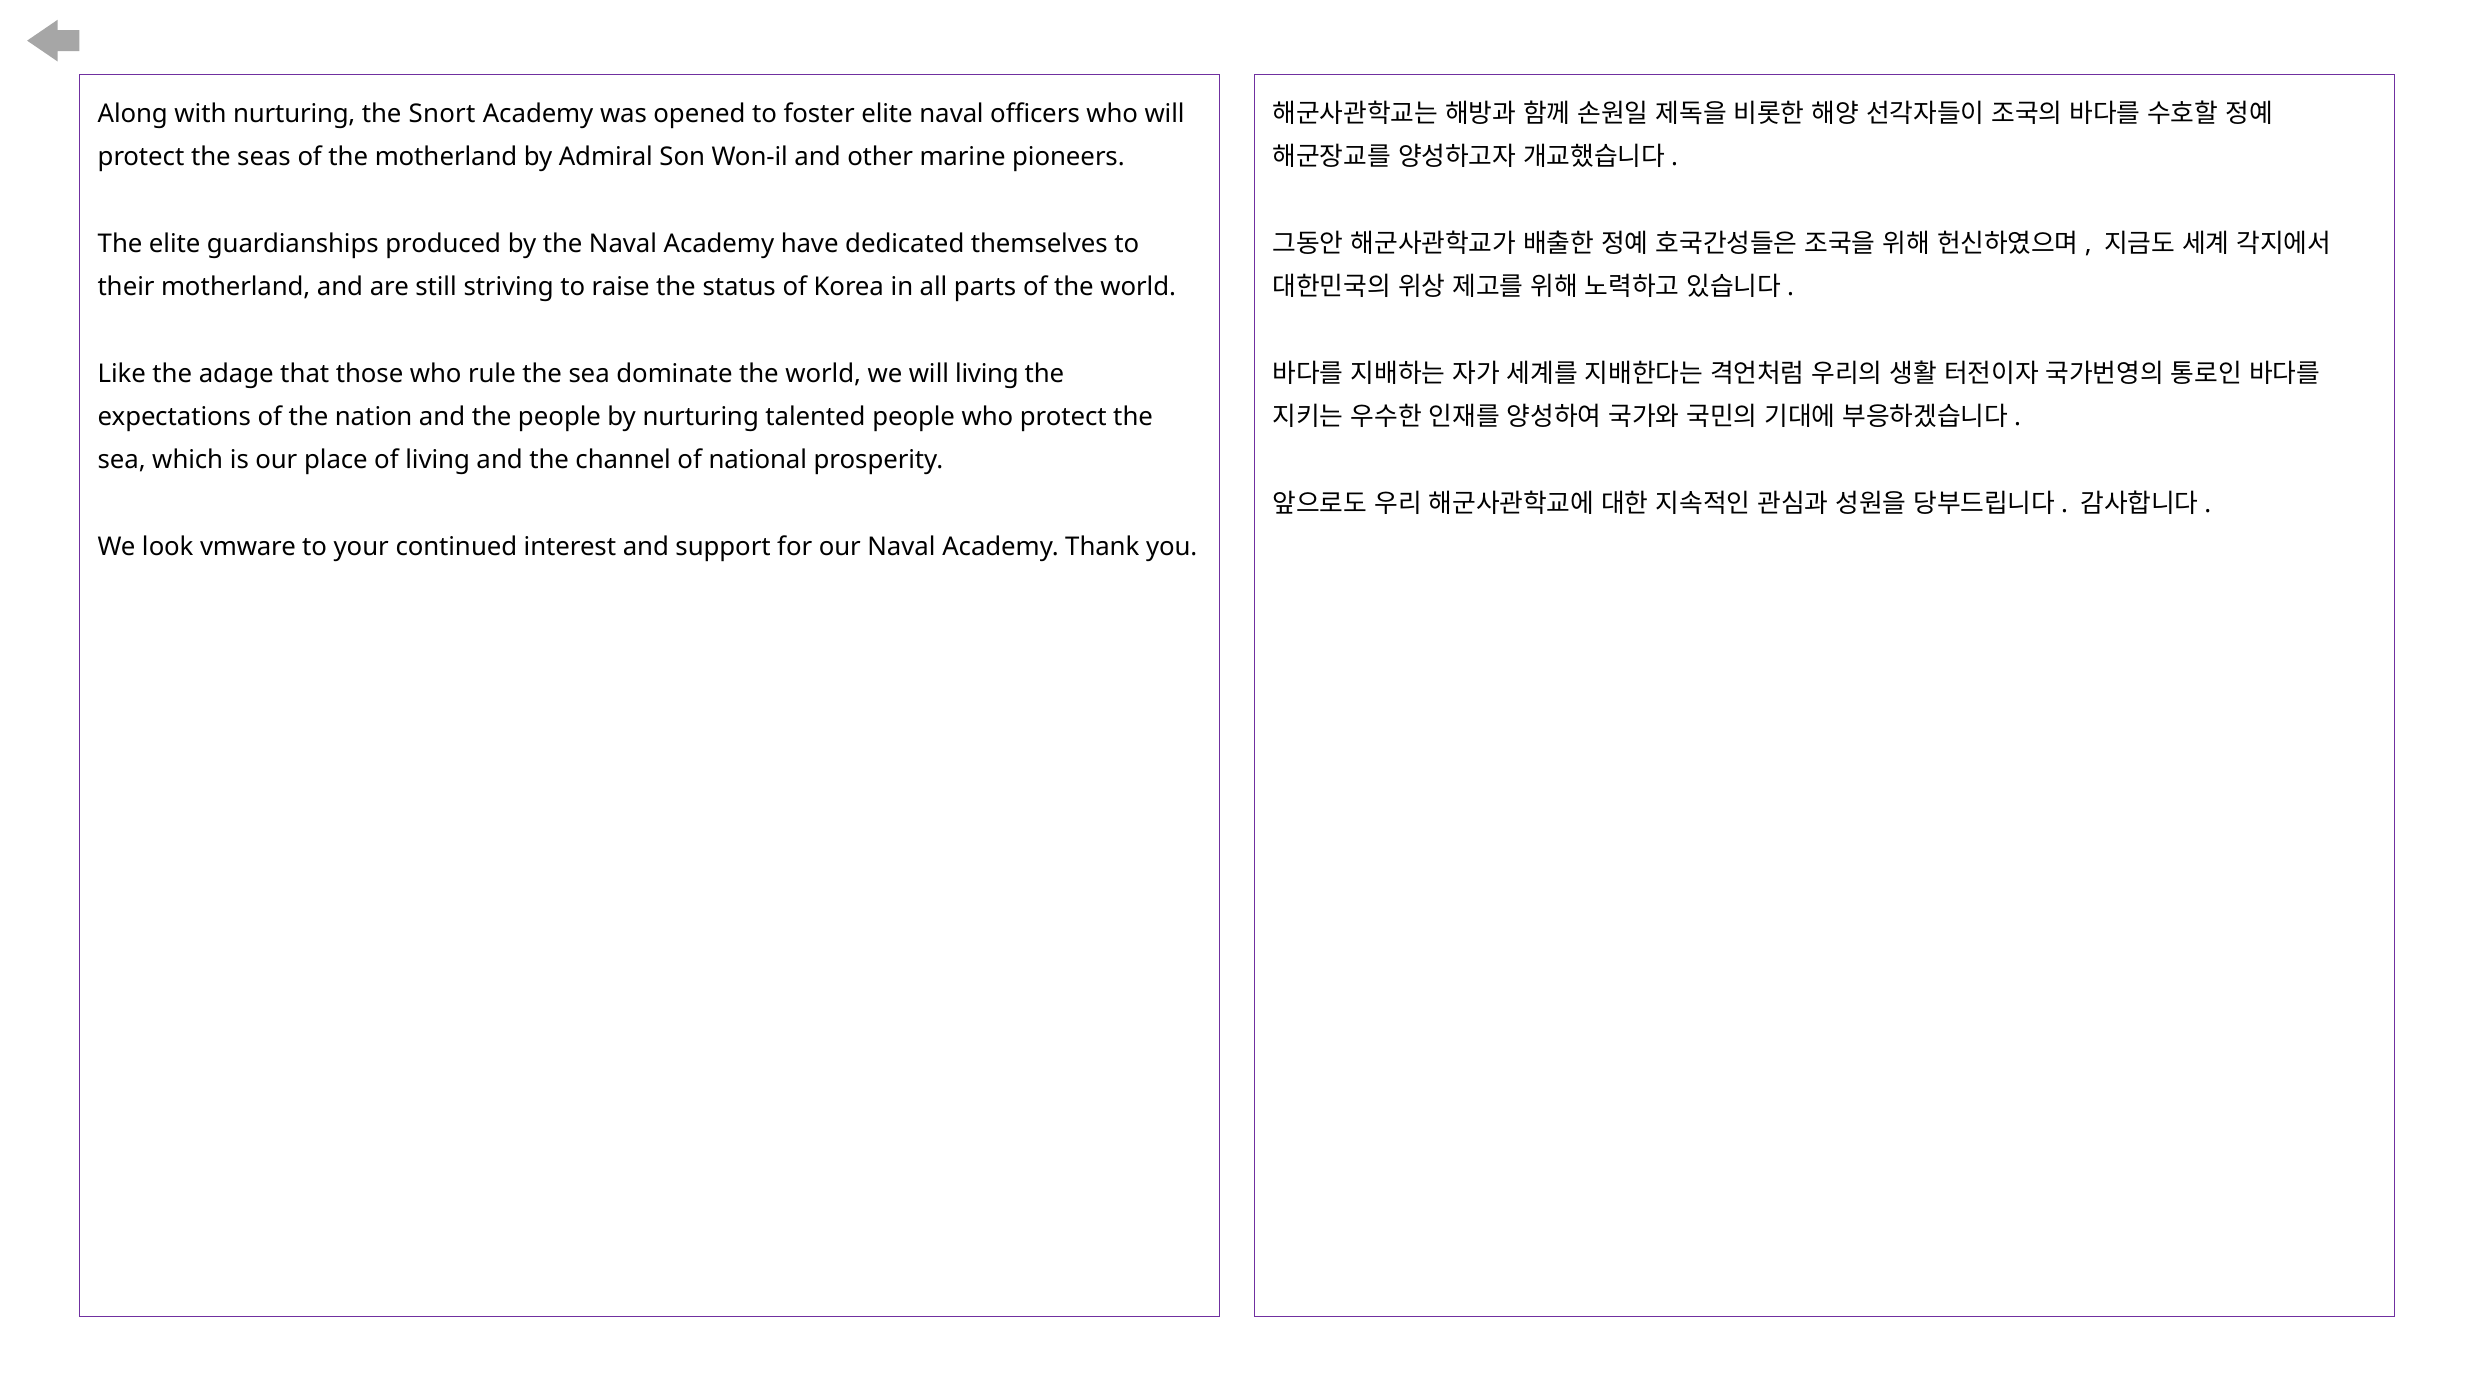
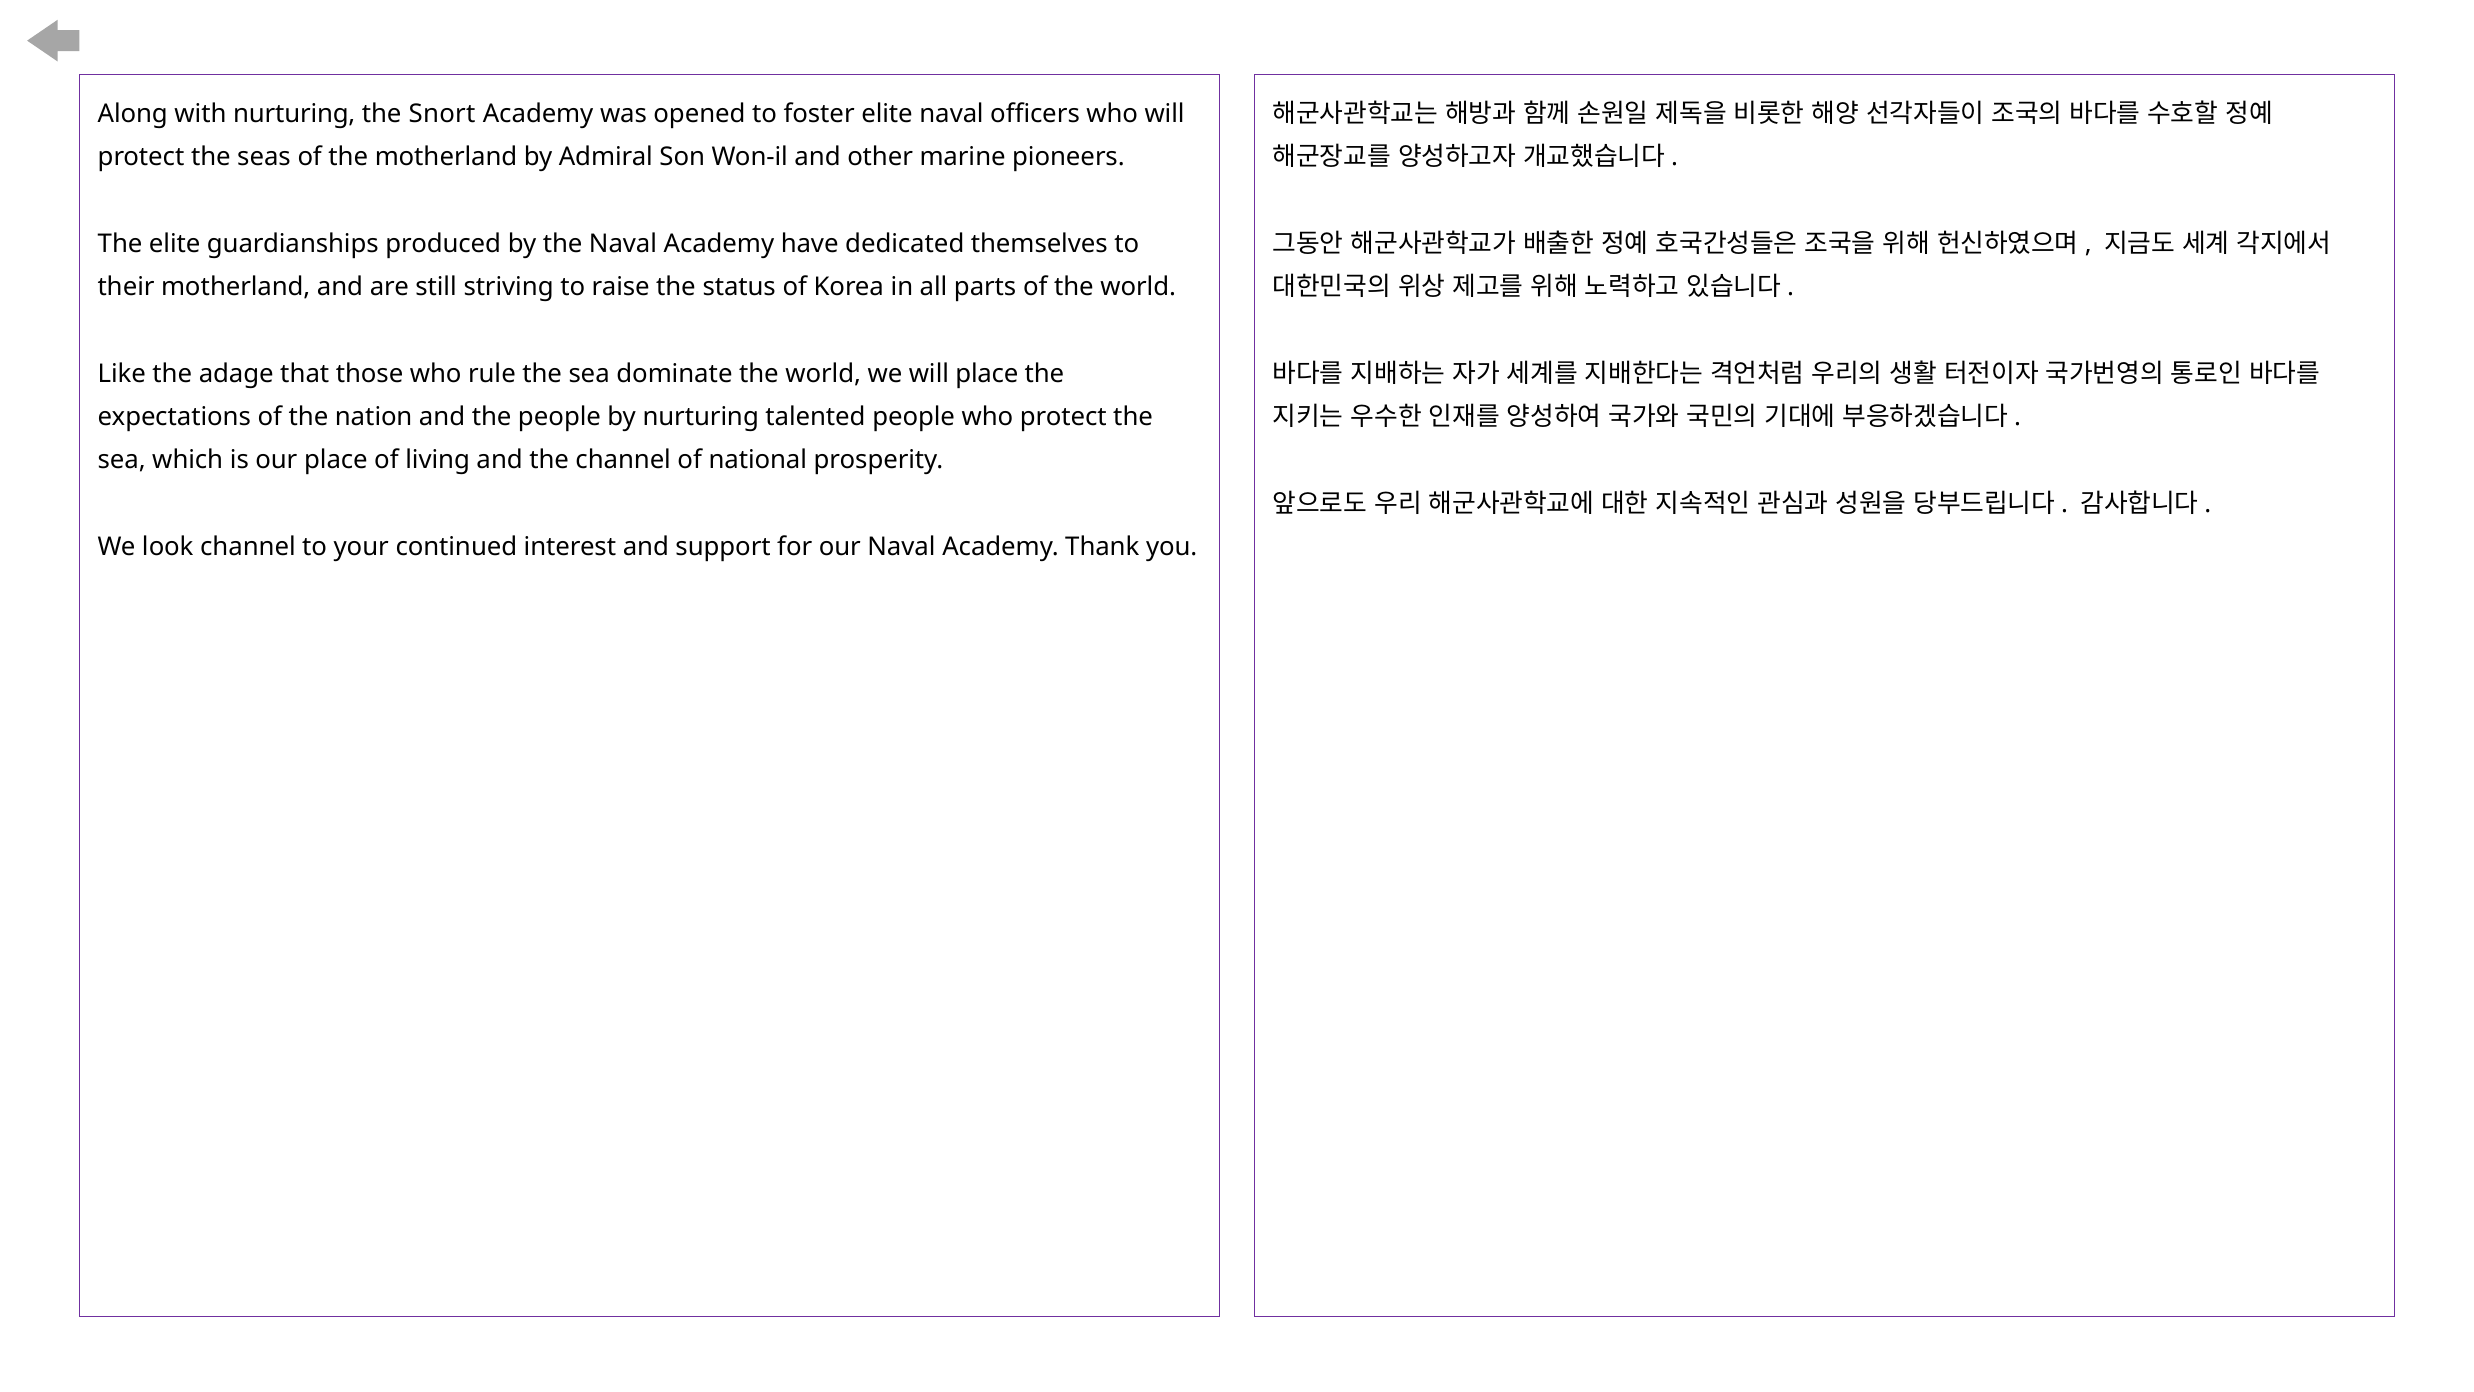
will living: living -> place
look vmware: vmware -> channel
